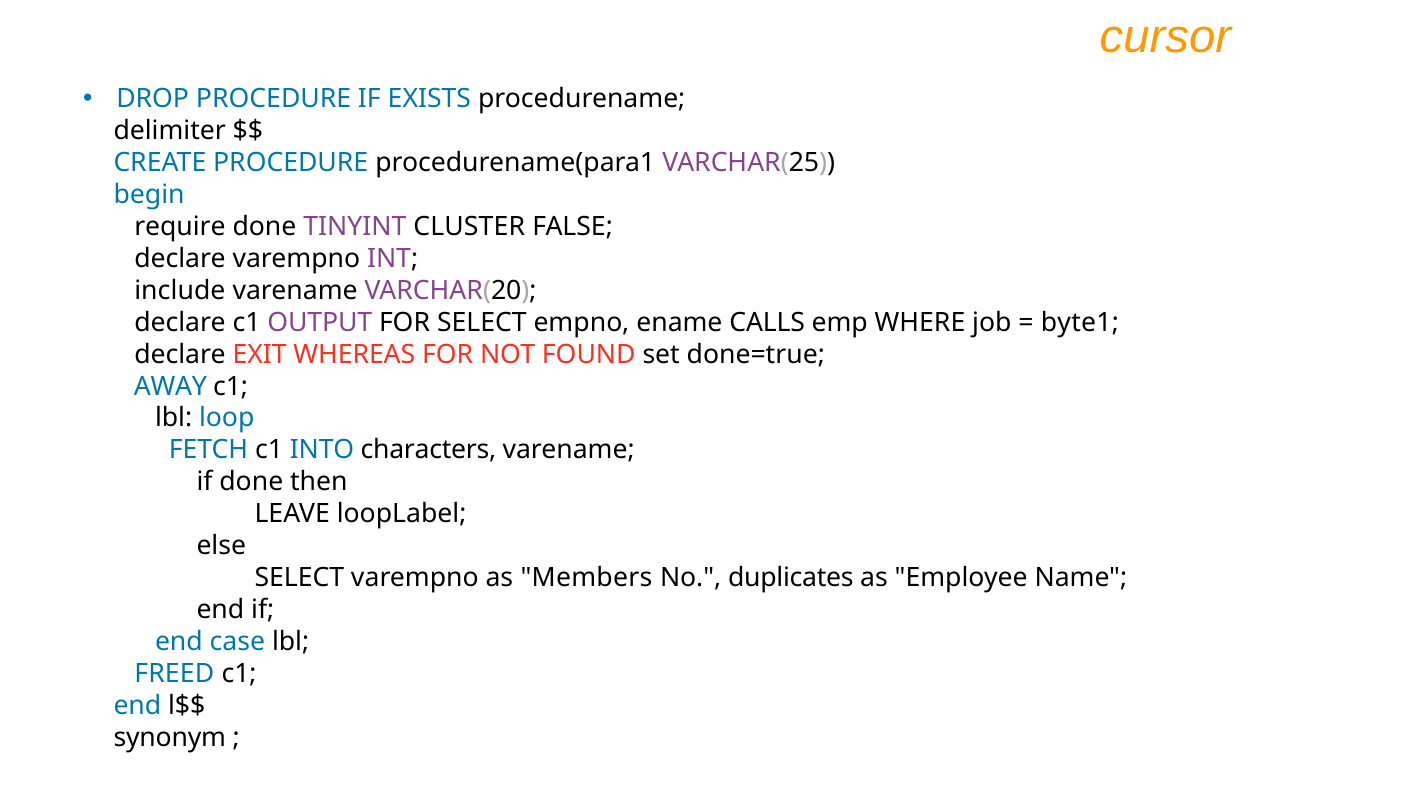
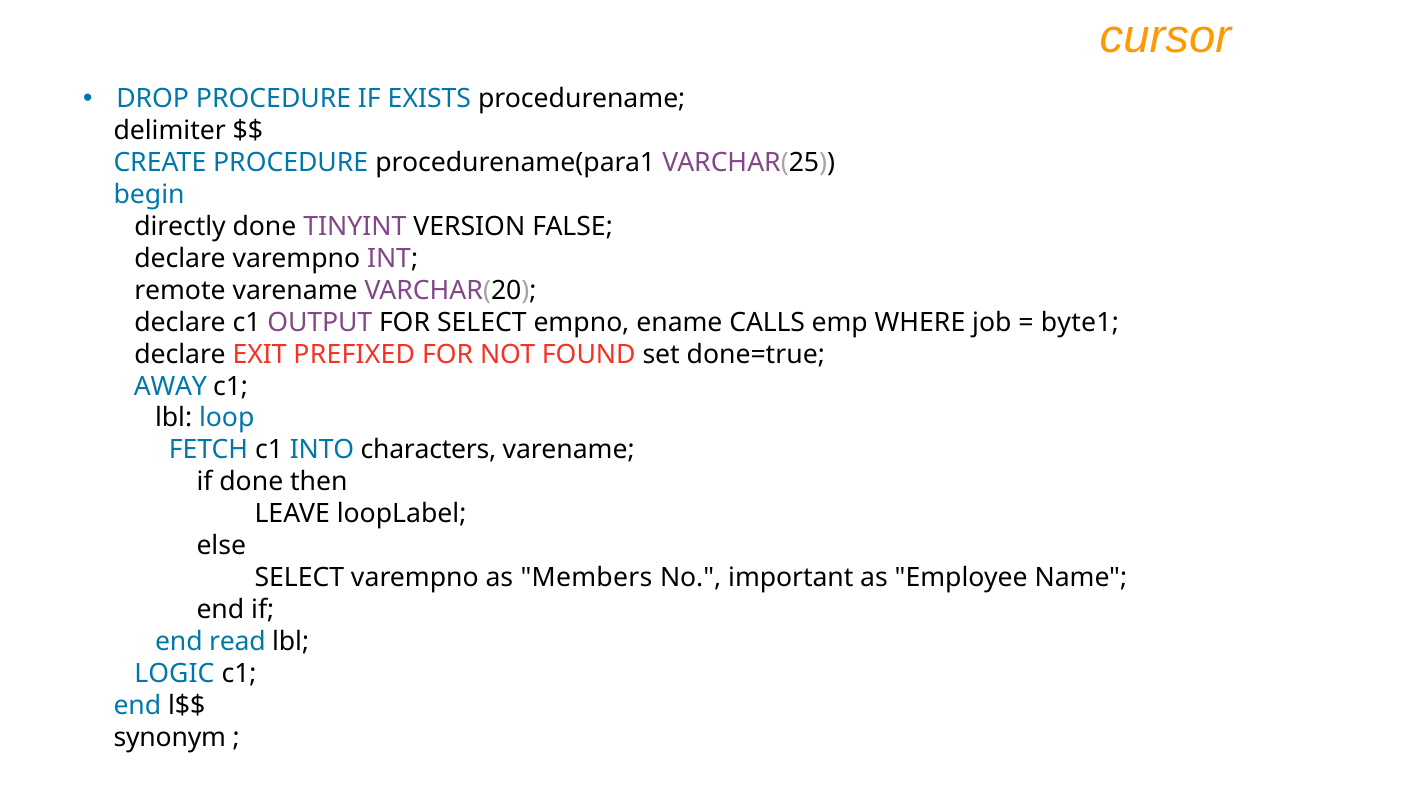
require: require -> directly
CLUSTER: CLUSTER -> VERSION
include: include -> remote
WHEREAS: WHEREAS -> PREFIXED
duplicates: duplicates -> important
case: case -> read
FREED: FREED -> LOGIC
